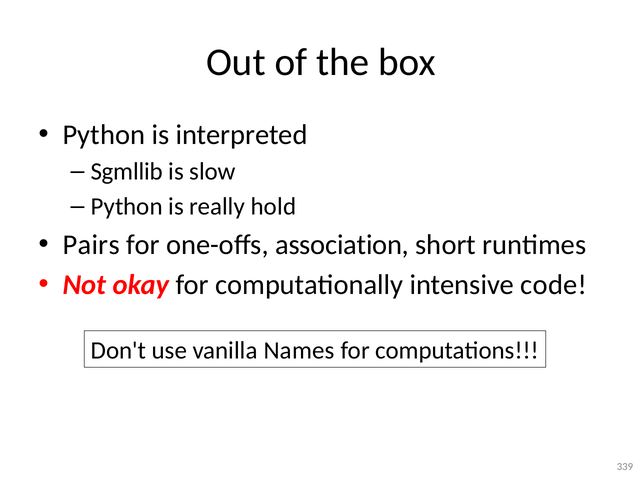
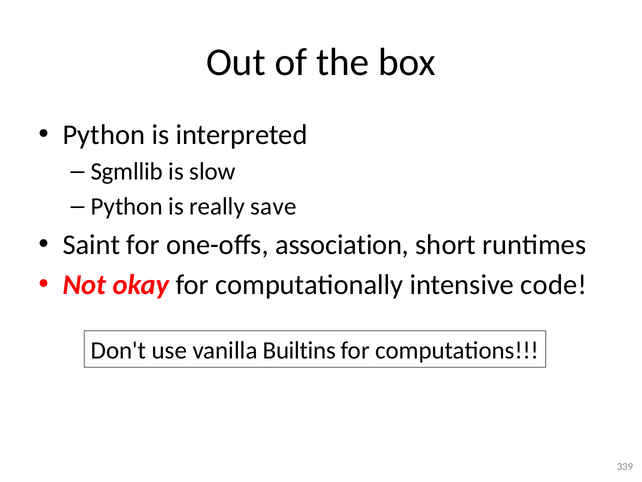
hold: hold -> save
Pairs: Pairs -> Saint
Names: Names -> Builtins
